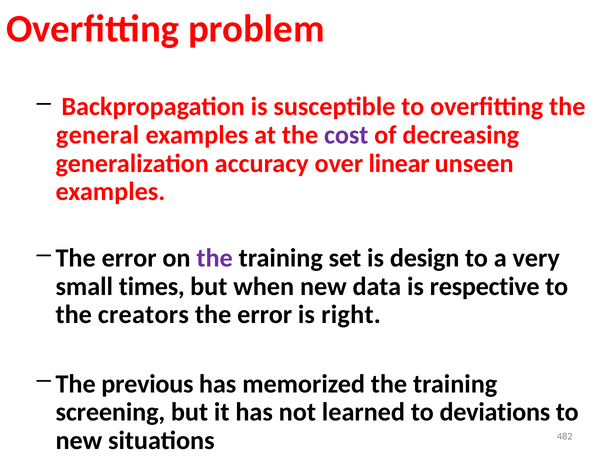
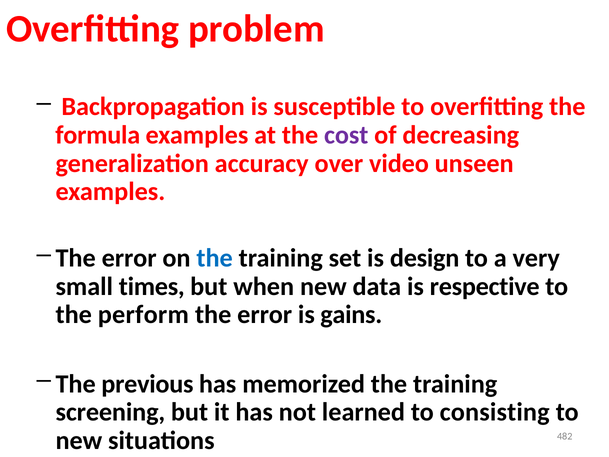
general: general -> formula
linear: linear -> video
the at (215, 258) colour: purple -> blue
creators: creators -> perform
right: right -> gains
deviations: deviations -> consisting
